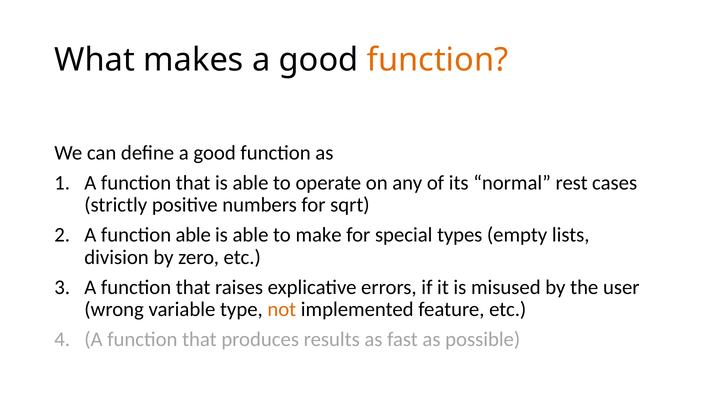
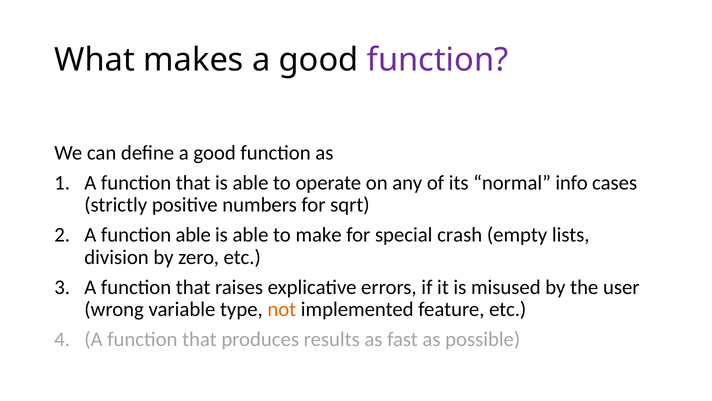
function at (438, 60) colour: orange -> purple
rest: rest -> info
types: types -> crash
